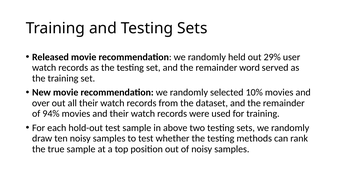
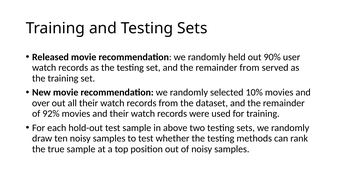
29%: 29% -> 90%
remainder word: word -> from
94%: 94% -> 92%
